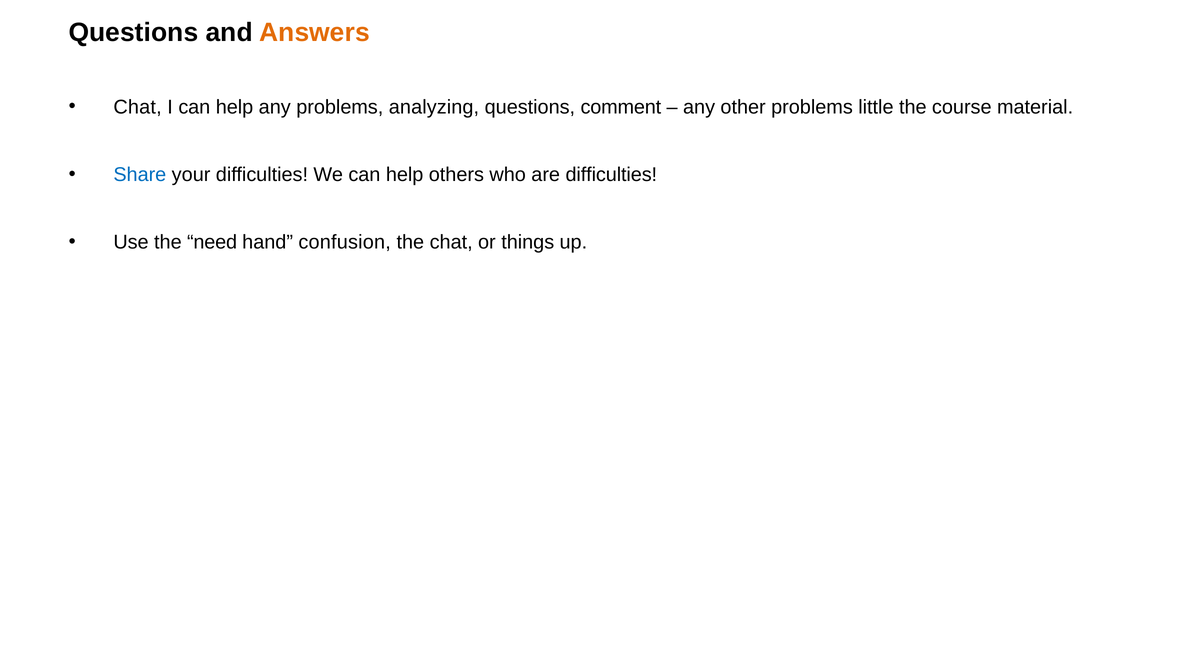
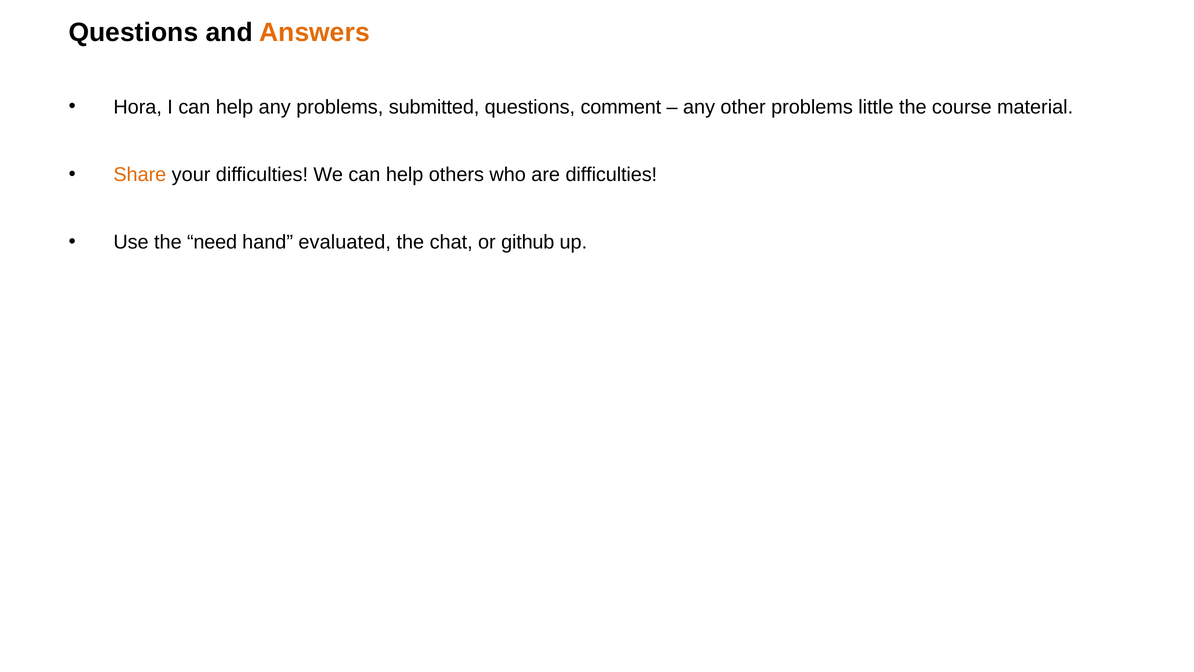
Chat at (138, 107): Chat -> Hora
analyzing: analyzing -> submitted
Share colour: blue -> orange
confusion: confusion -> evaluated
things: things -> github
